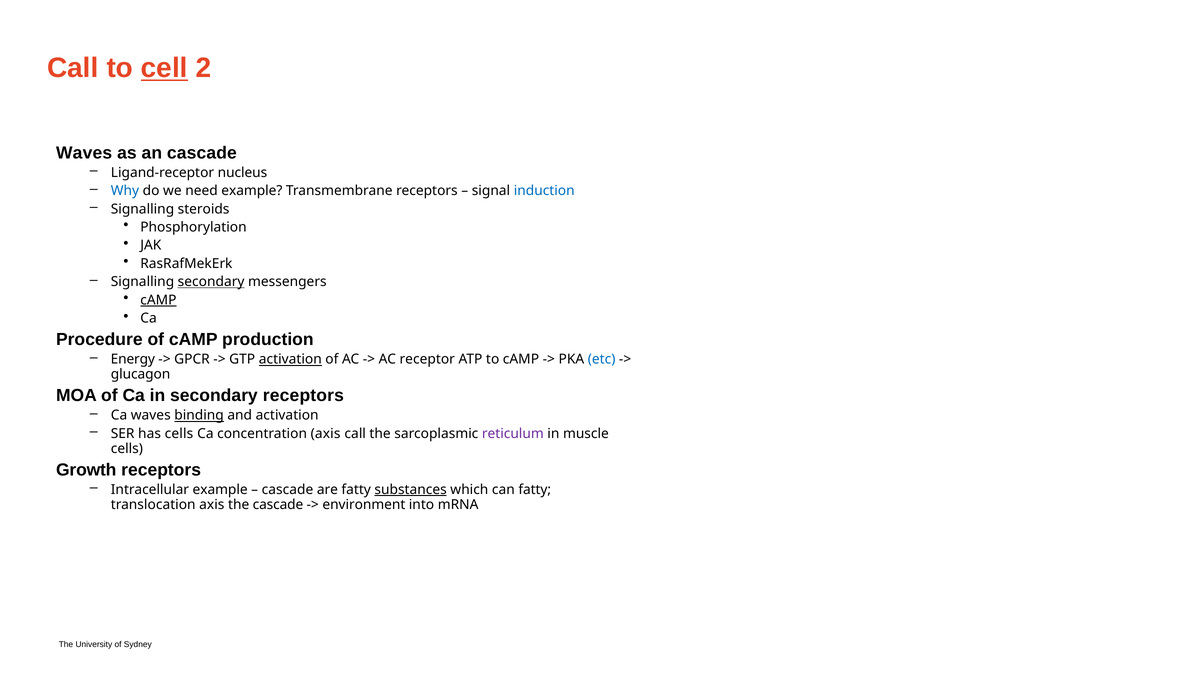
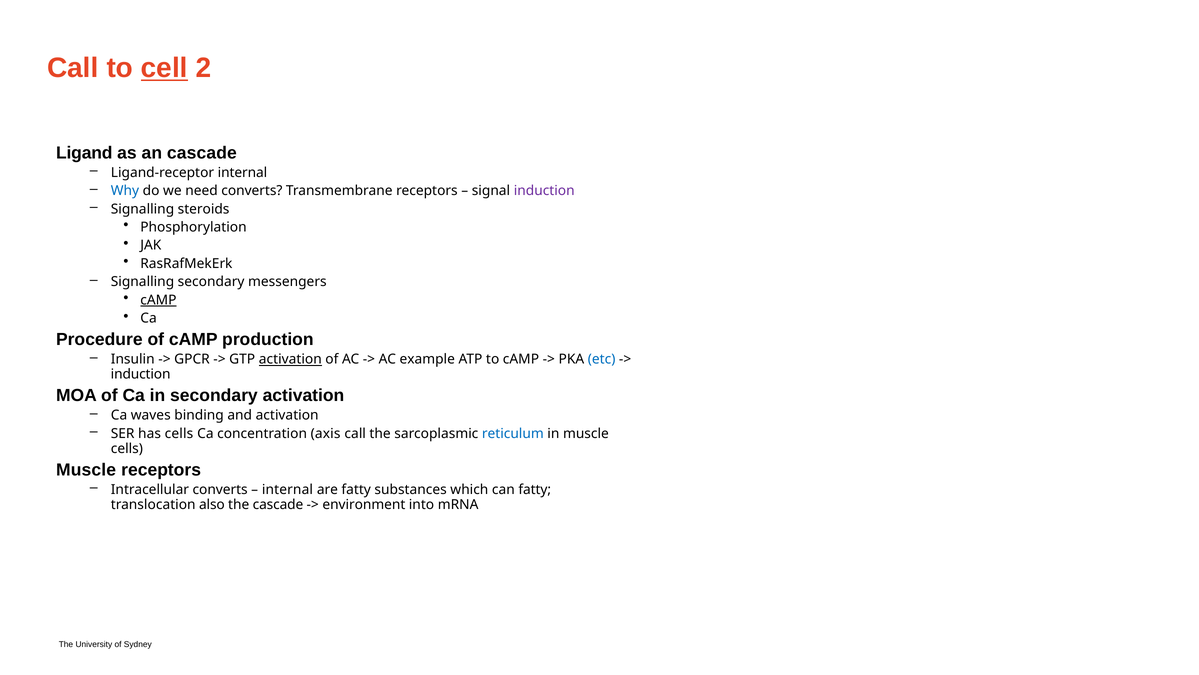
Waves at (84, 153): Waves -> Ligand
Ligand-receptor nucleus: nucleus -> internal
need example: example -> converts
induction at (544, 191) colour: blue -> purple
secondary at (211, 282) underline: present -> none
Energy: Energy -> Insulin
receptor: receptor -> example
glucagon at (141, 374): glucagon -> induction
secondary receptors: receptors -> activation
binding underline: present -> none
reticulum colour: purple -> blue
Growth at (86, 470): Growth -> Muscle
Intracellular example: example -> converts
cascade at (288, 489): cascade -> internal
substances underline: present -> none
translocation axis: axis -> also
